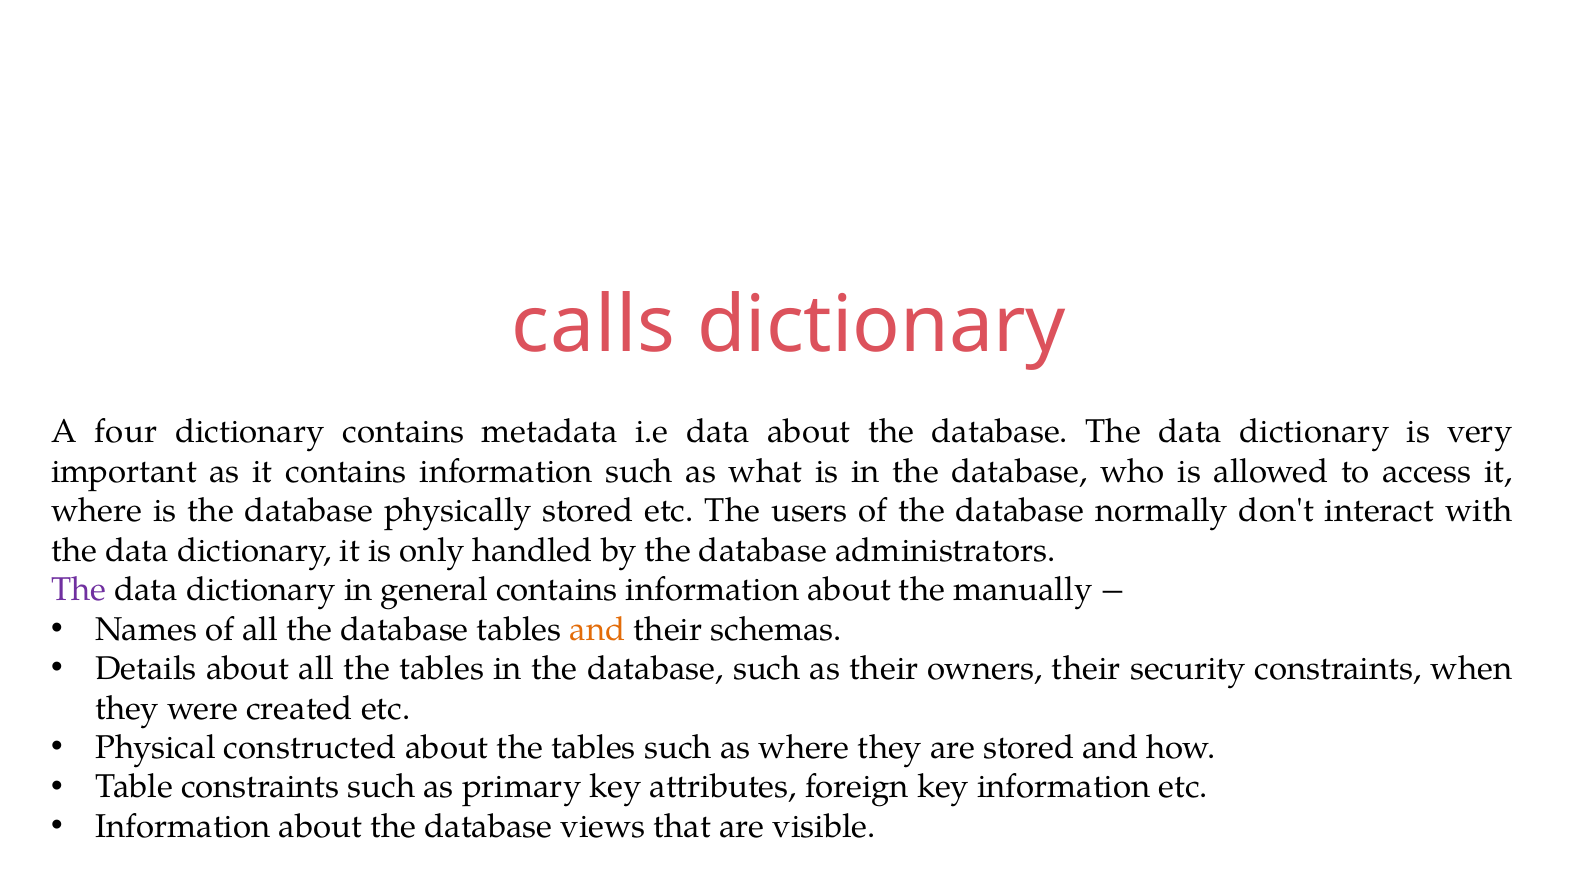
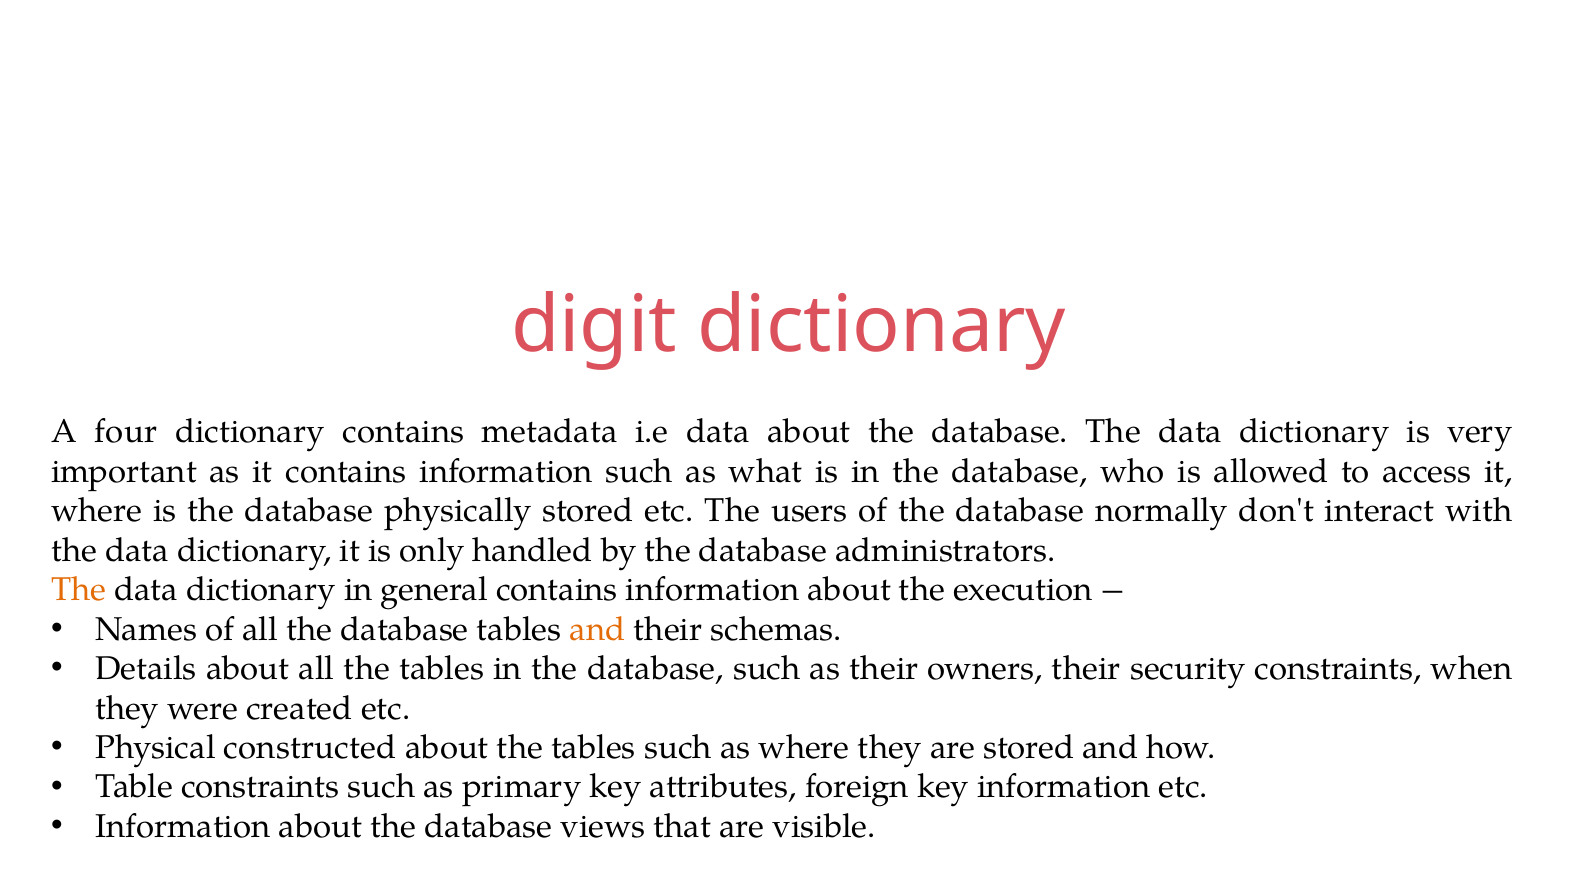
calls: calls -> digit
The at (79, 589) colour: purple -> orange
manually: manually -> execution
